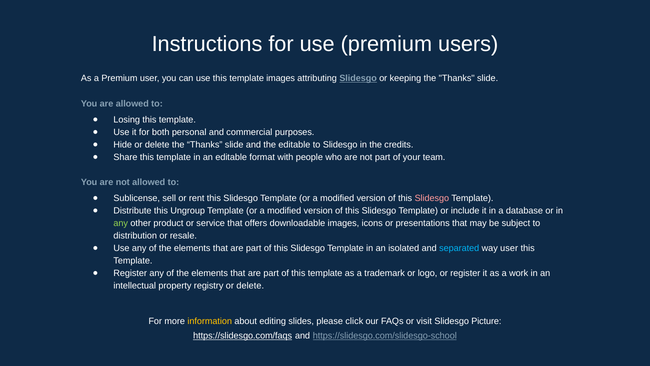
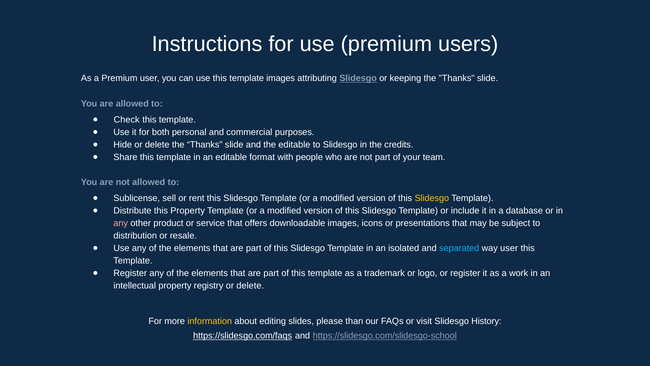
Losing: Losing -> Check
Slidesgo at (432, 198) colour: pink -> yellow
this Ungroup: Ungroup -> Property
any at (121, 223) colour: light green -> pink
click: click -> than
Picture: Picture -> History
